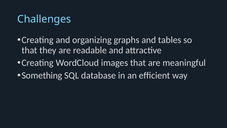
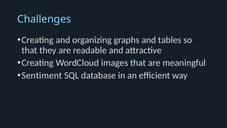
Something: Something -> Sentiment
